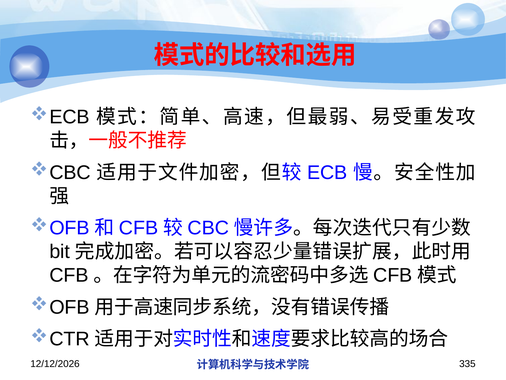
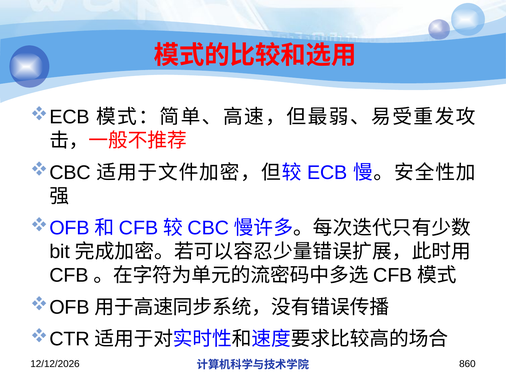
335: 335 -> 860
